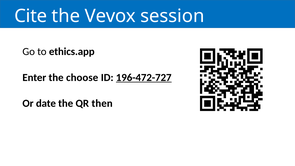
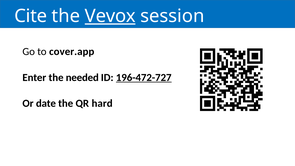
Vevox underline: none -> present
ethics.app: ethics.app -> cover.app
choose: choose -> needed
then: then -> hard
